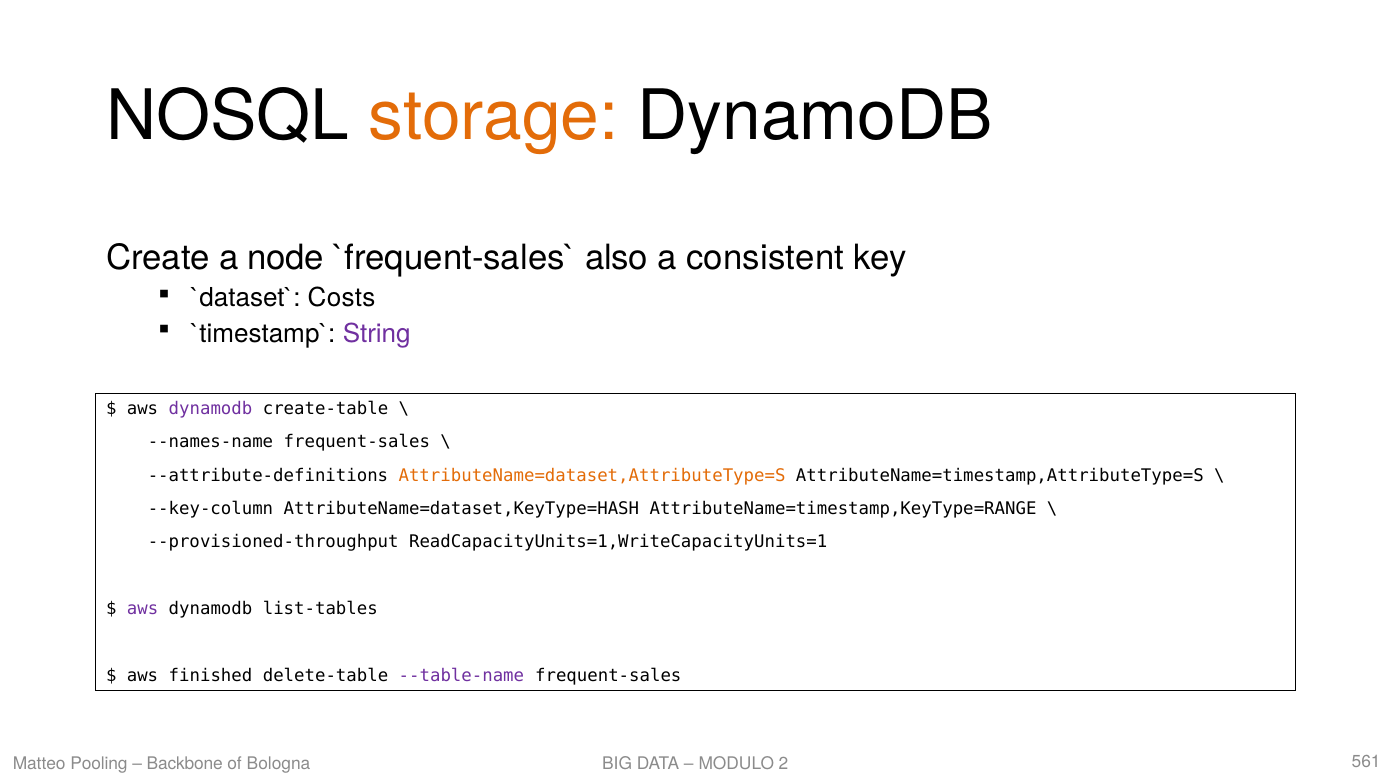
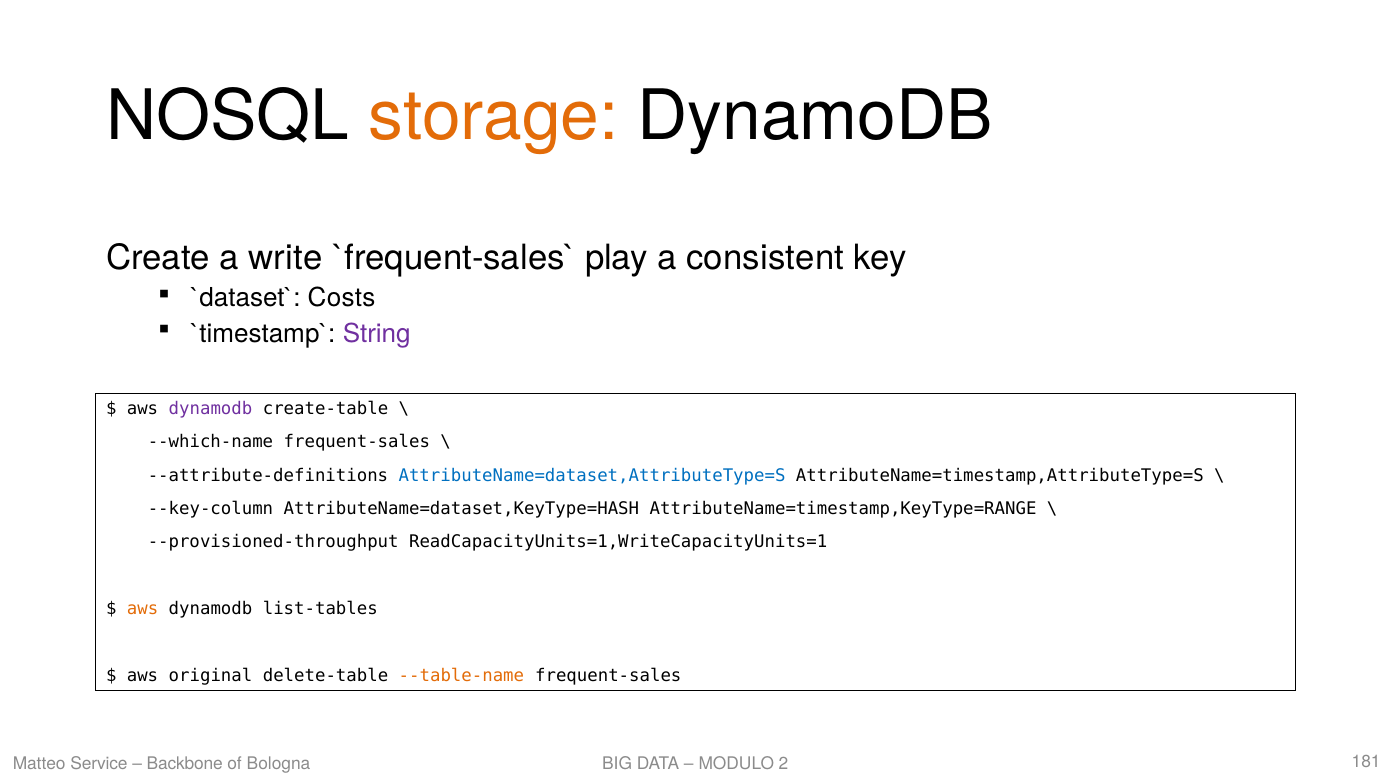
node: node -> write
also: also -> play
--names-name: --names-name -> --which-name
AttributeName=dataset,AttributeType=S colour: orange -> blue
aws at (143, 608) colour: purple -> orange
finished: finished -> original
--table-name colour: purple -> orange
Pooling: Pooling -> Service
561: 561 -> 181
